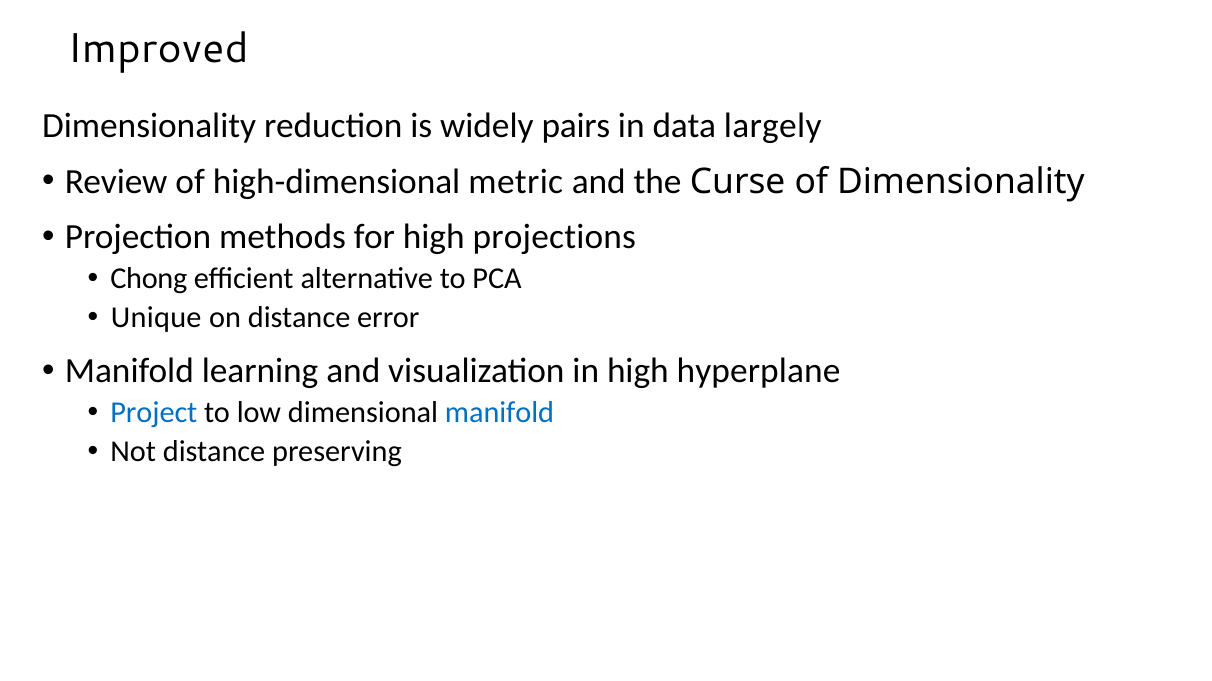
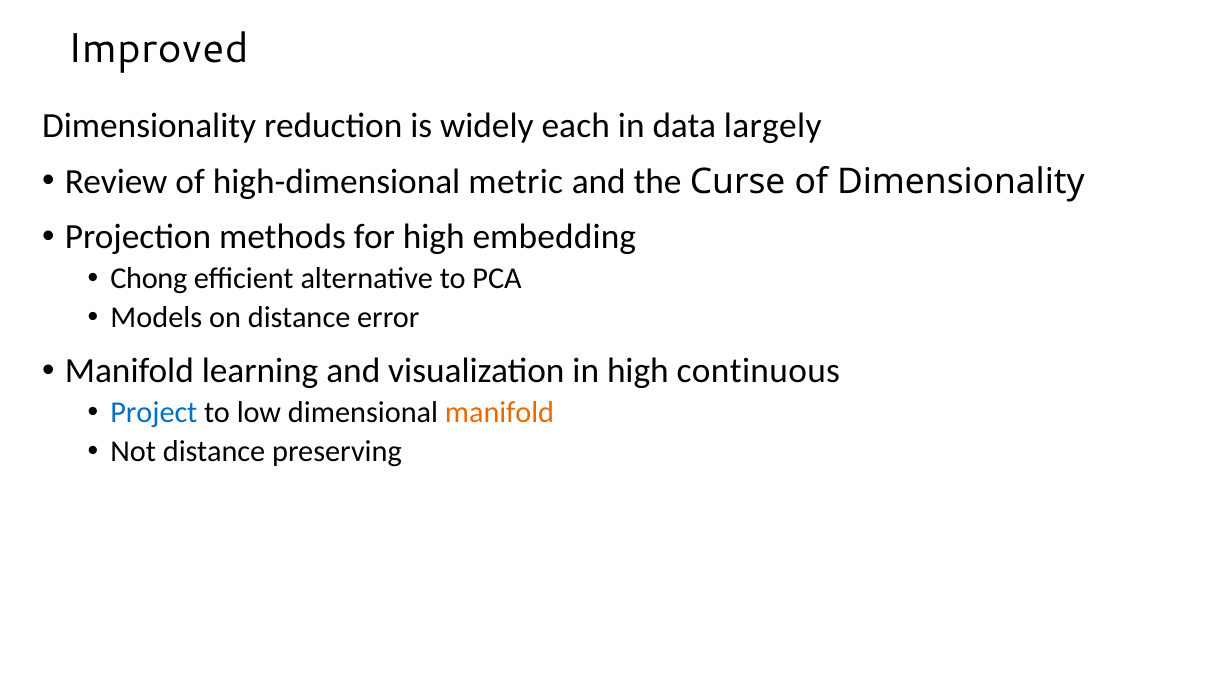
pairs: pairs -> each
projections: projections -> embedding
Unique: Unique -> Models
hyperplane: hyperplane -> continuous
manifold at (500, 413) colour: blue -> orange
